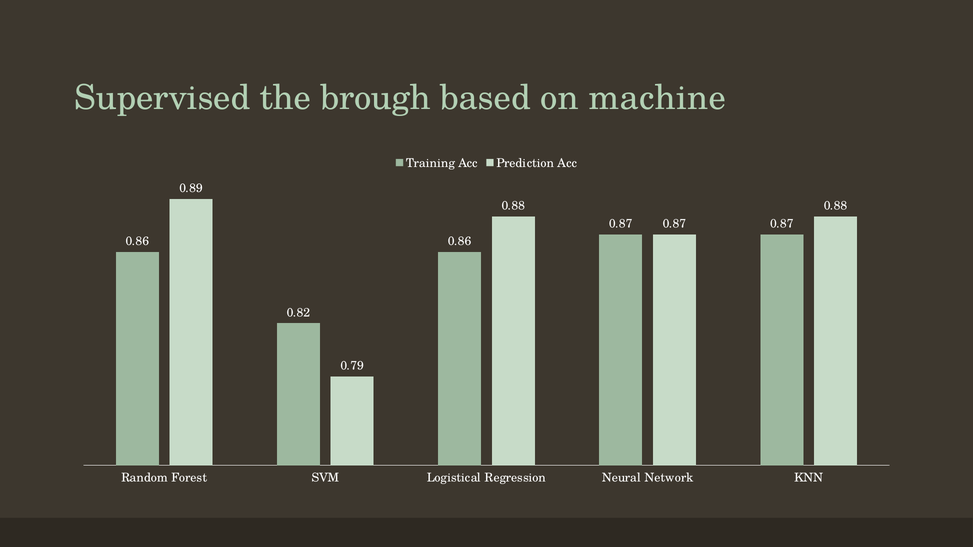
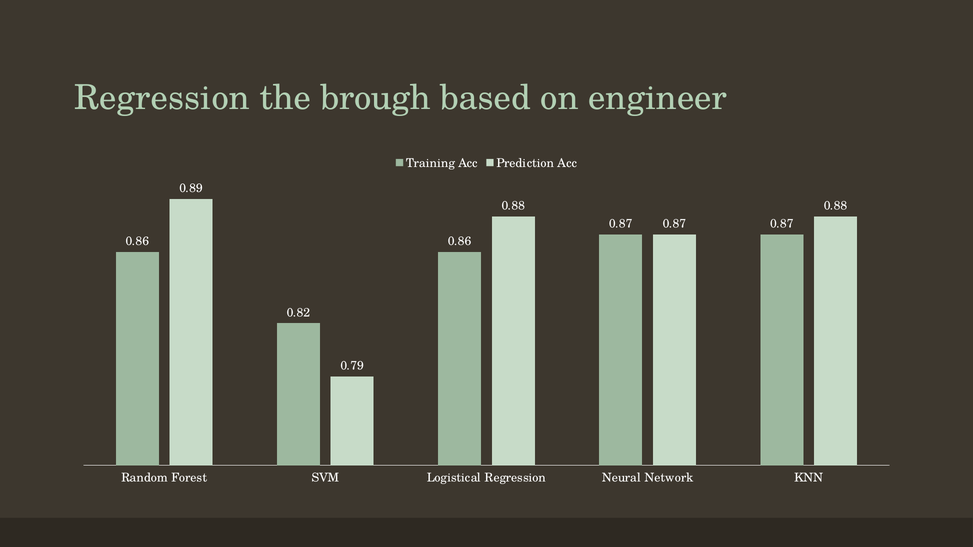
Supervised at (162, 98): Supervised -> Regression
machine: machine -> engineer
